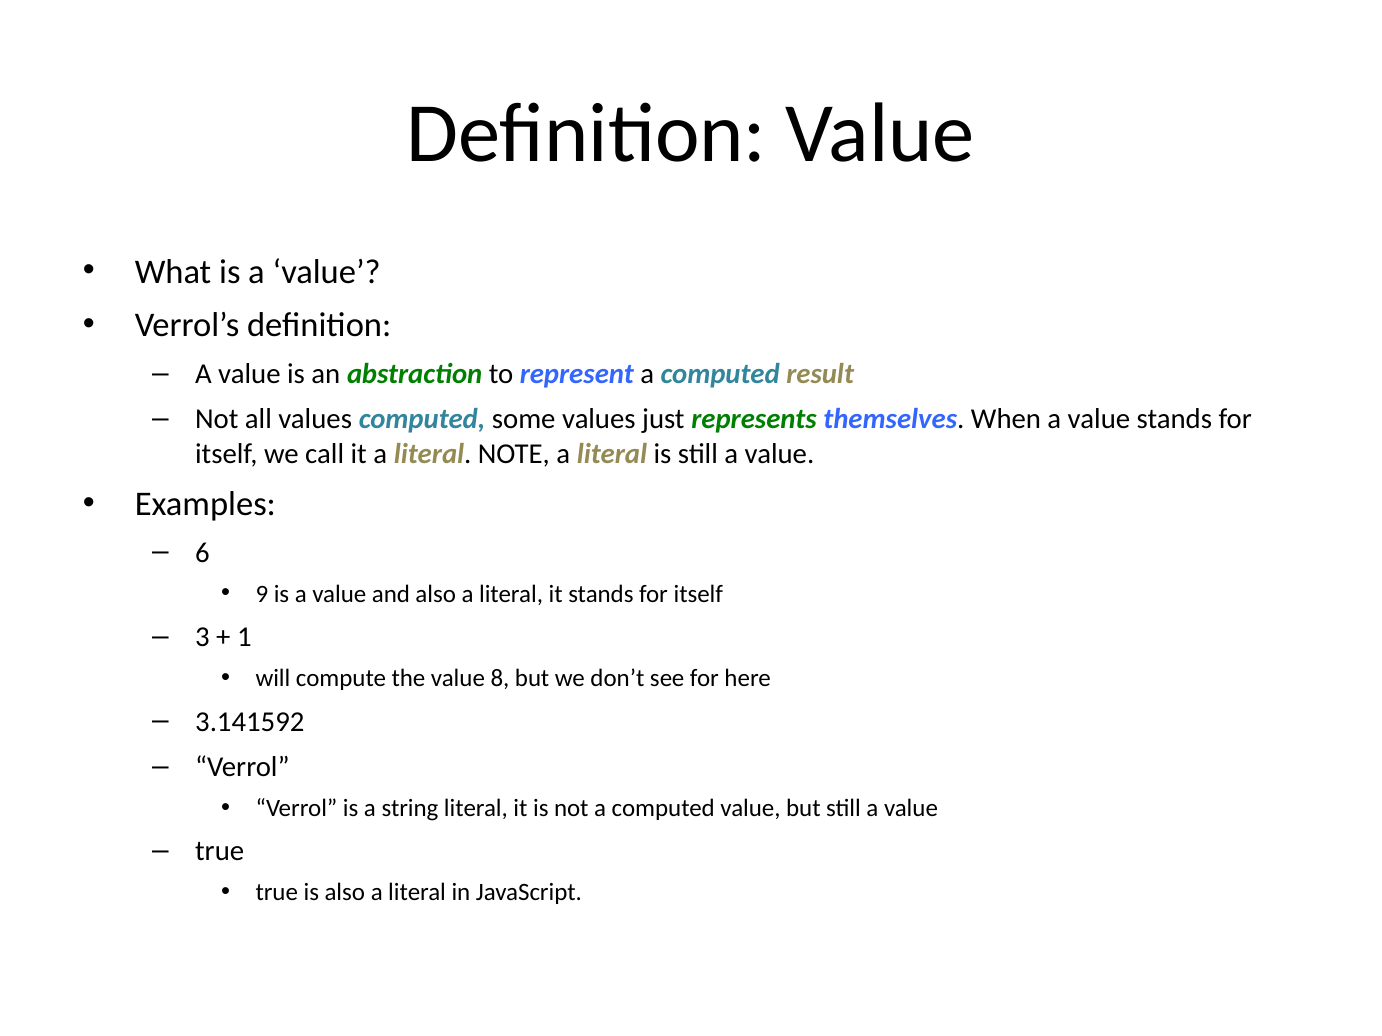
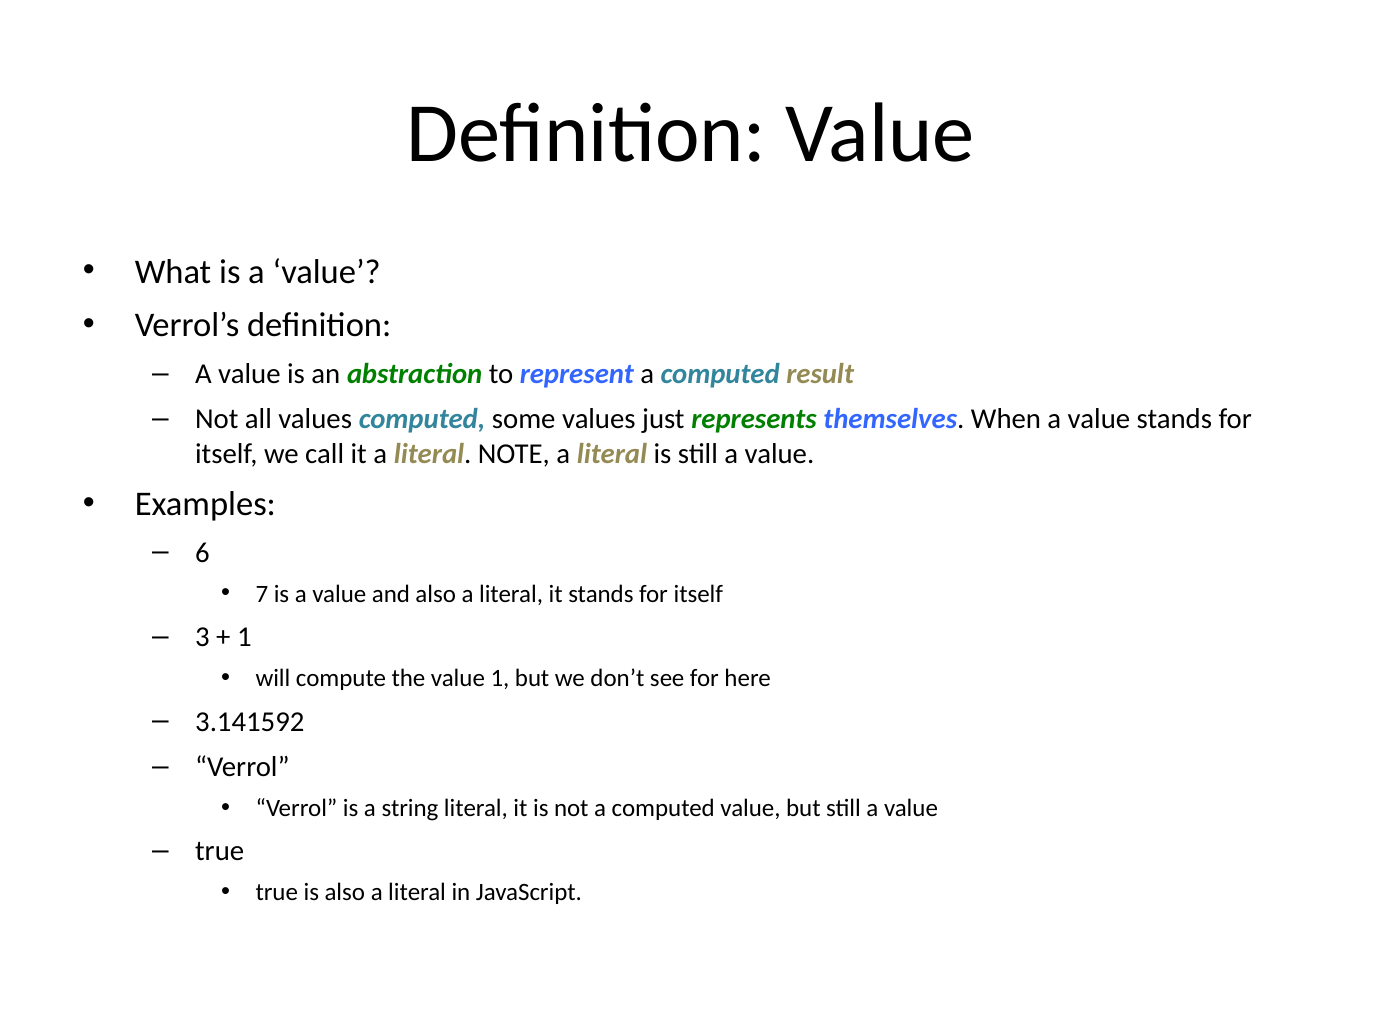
9: 9 -> 7
value 8: 8 -> 1
